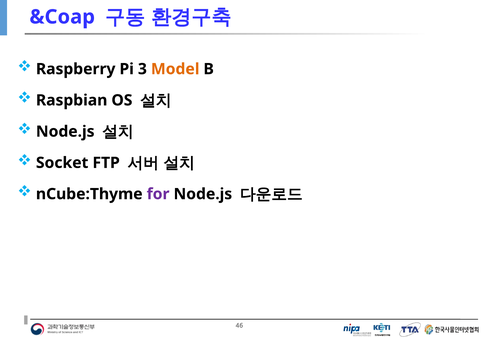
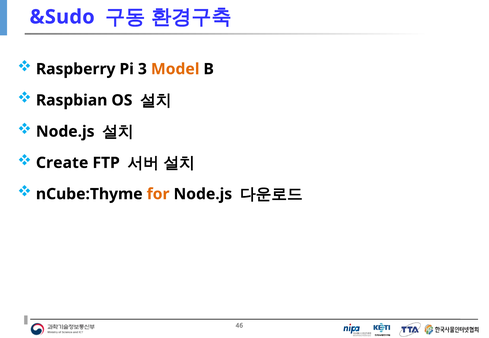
&Coap: &Coap -> &Sudo
Socket: Socket -> Create
for colour: purple -> orange
